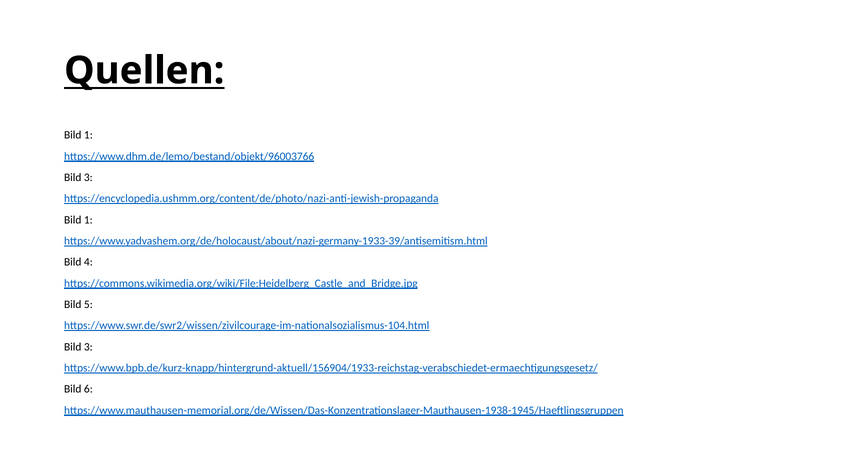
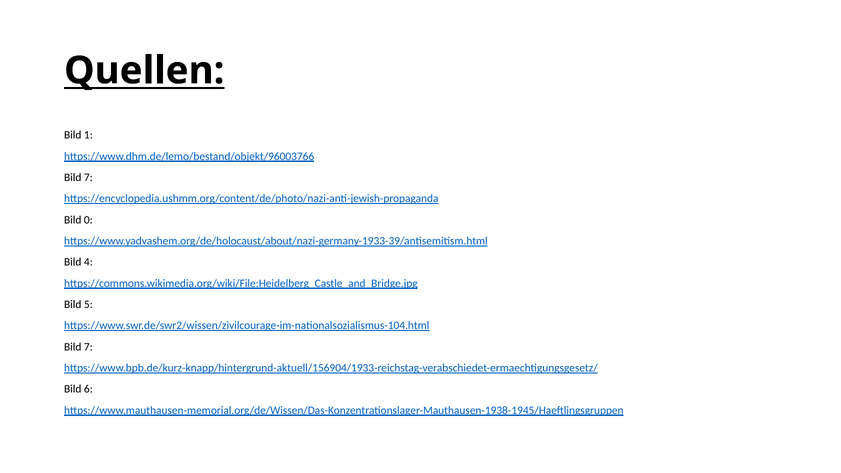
3 at (88, 178): 3 -> 7
1 at (88, 220): 1 -> 0
3 at (88, 347): 3 -> 7
